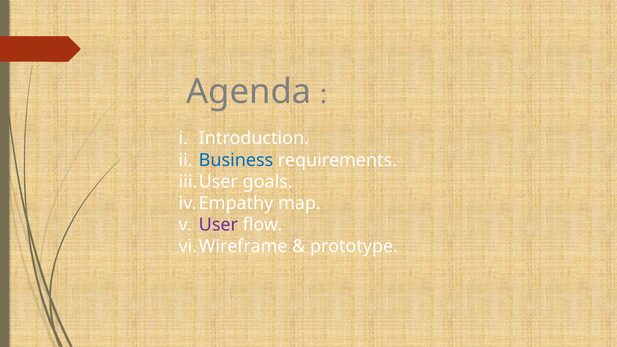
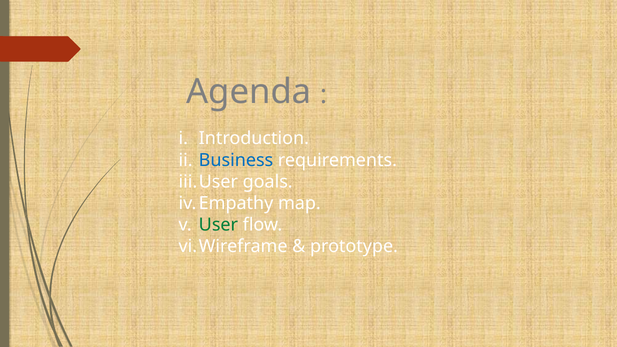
User colour: purple -> green
